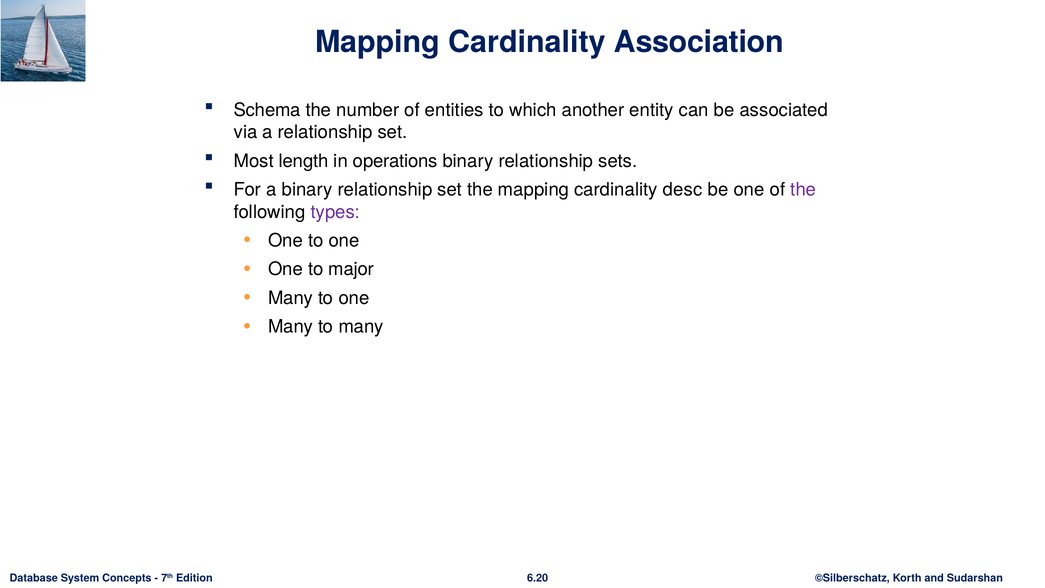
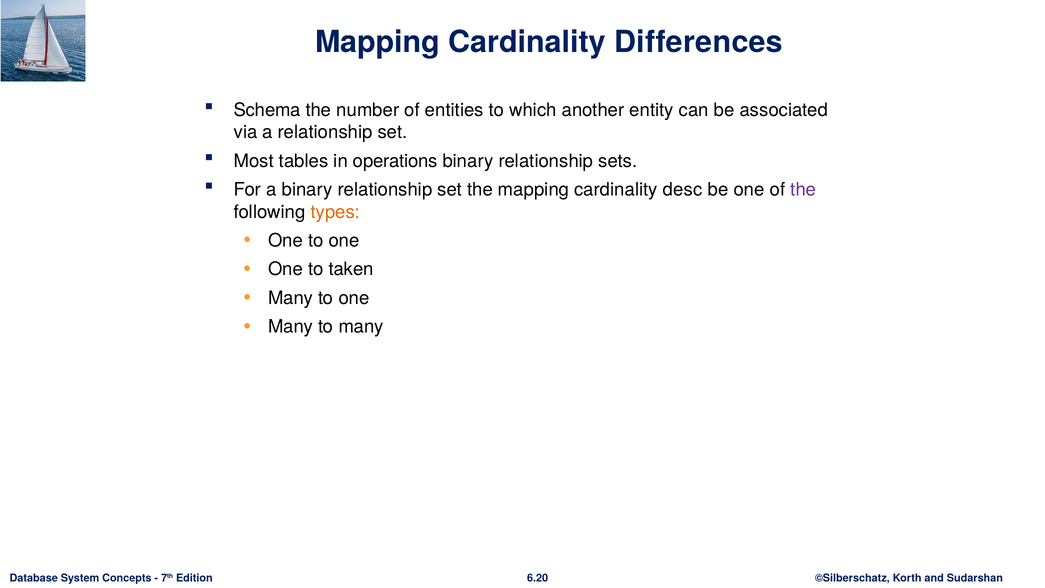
Association: Association -> Differences
length: length -> tables
types colour: purple -> orange
major: major -> taken
